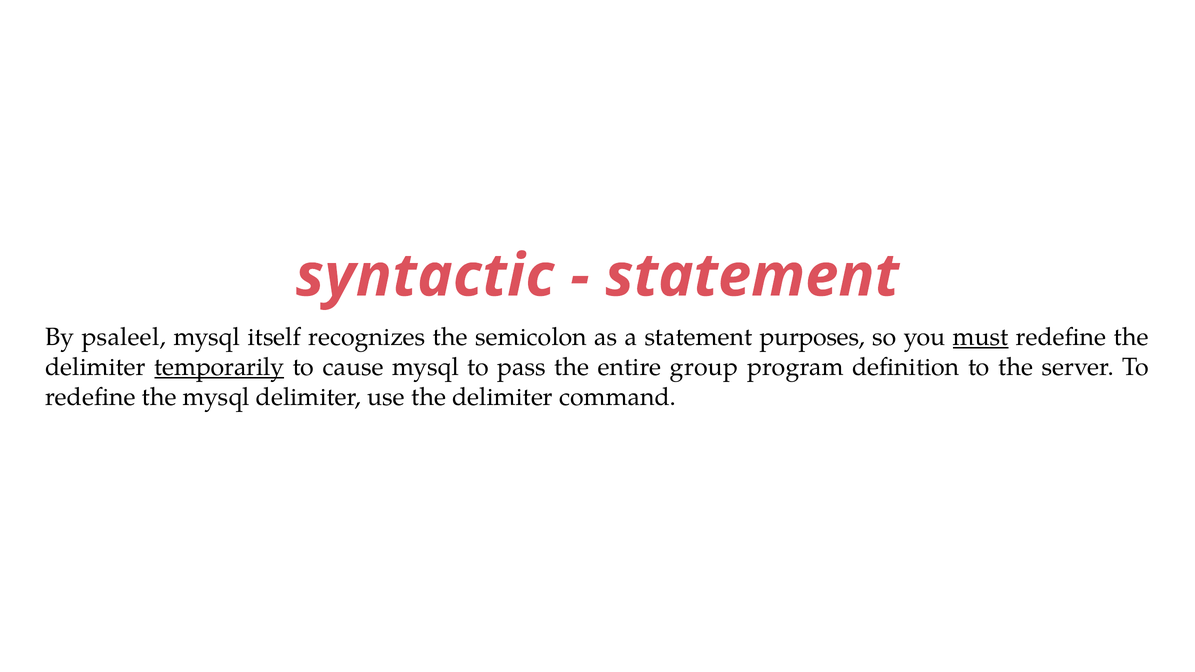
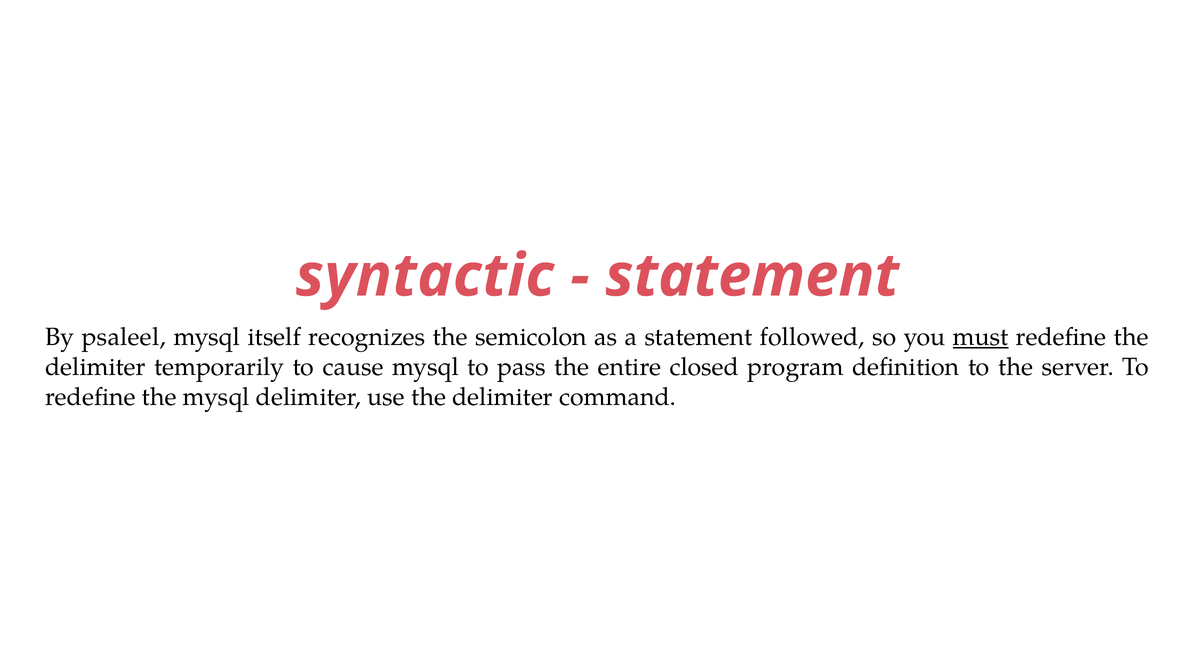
purposes: purposes -> followed
temporarily underline: present -> none
group: group -> closed
